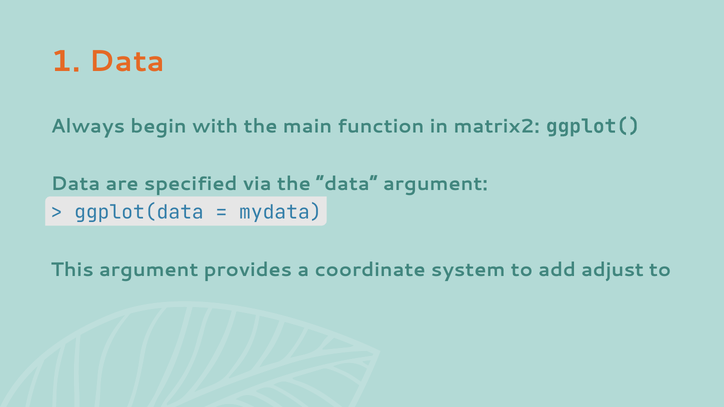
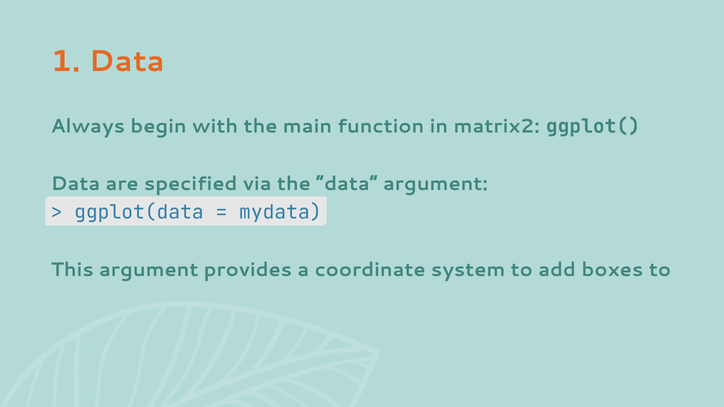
adjust: adjust -> boxes
